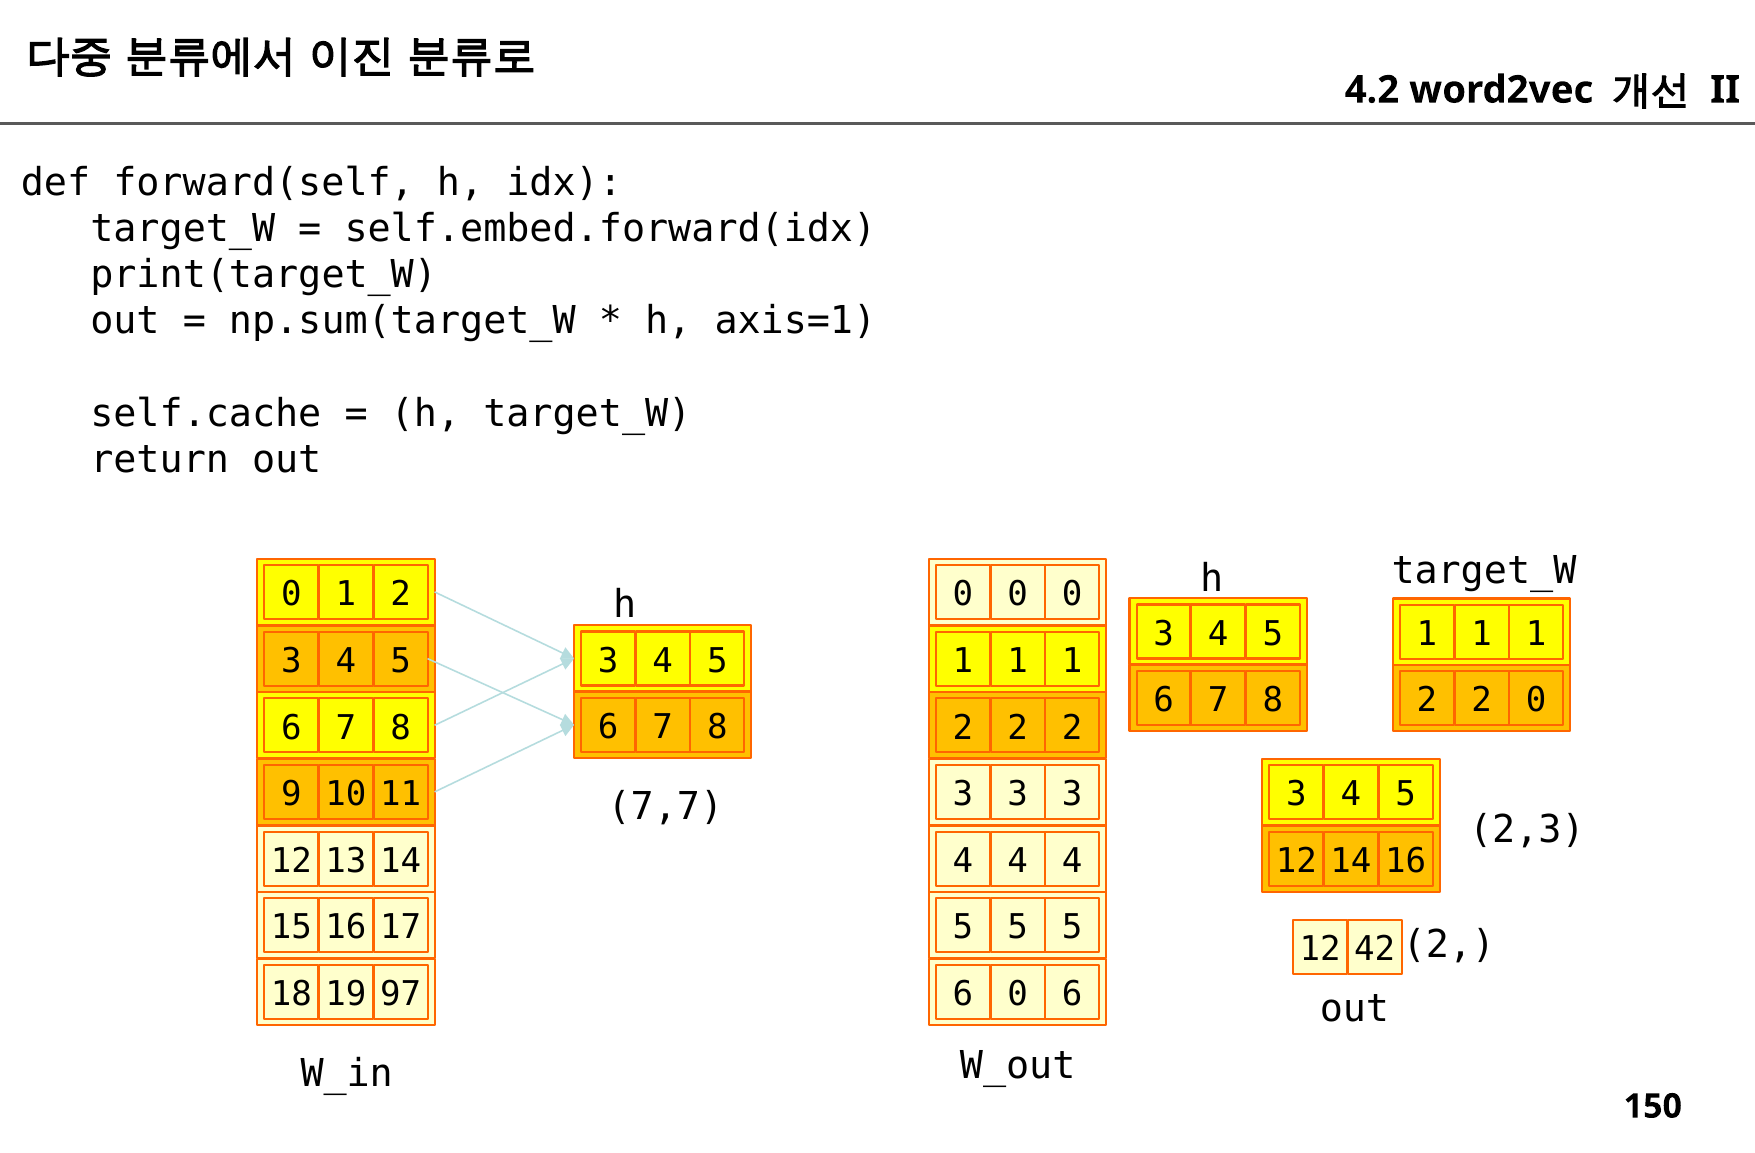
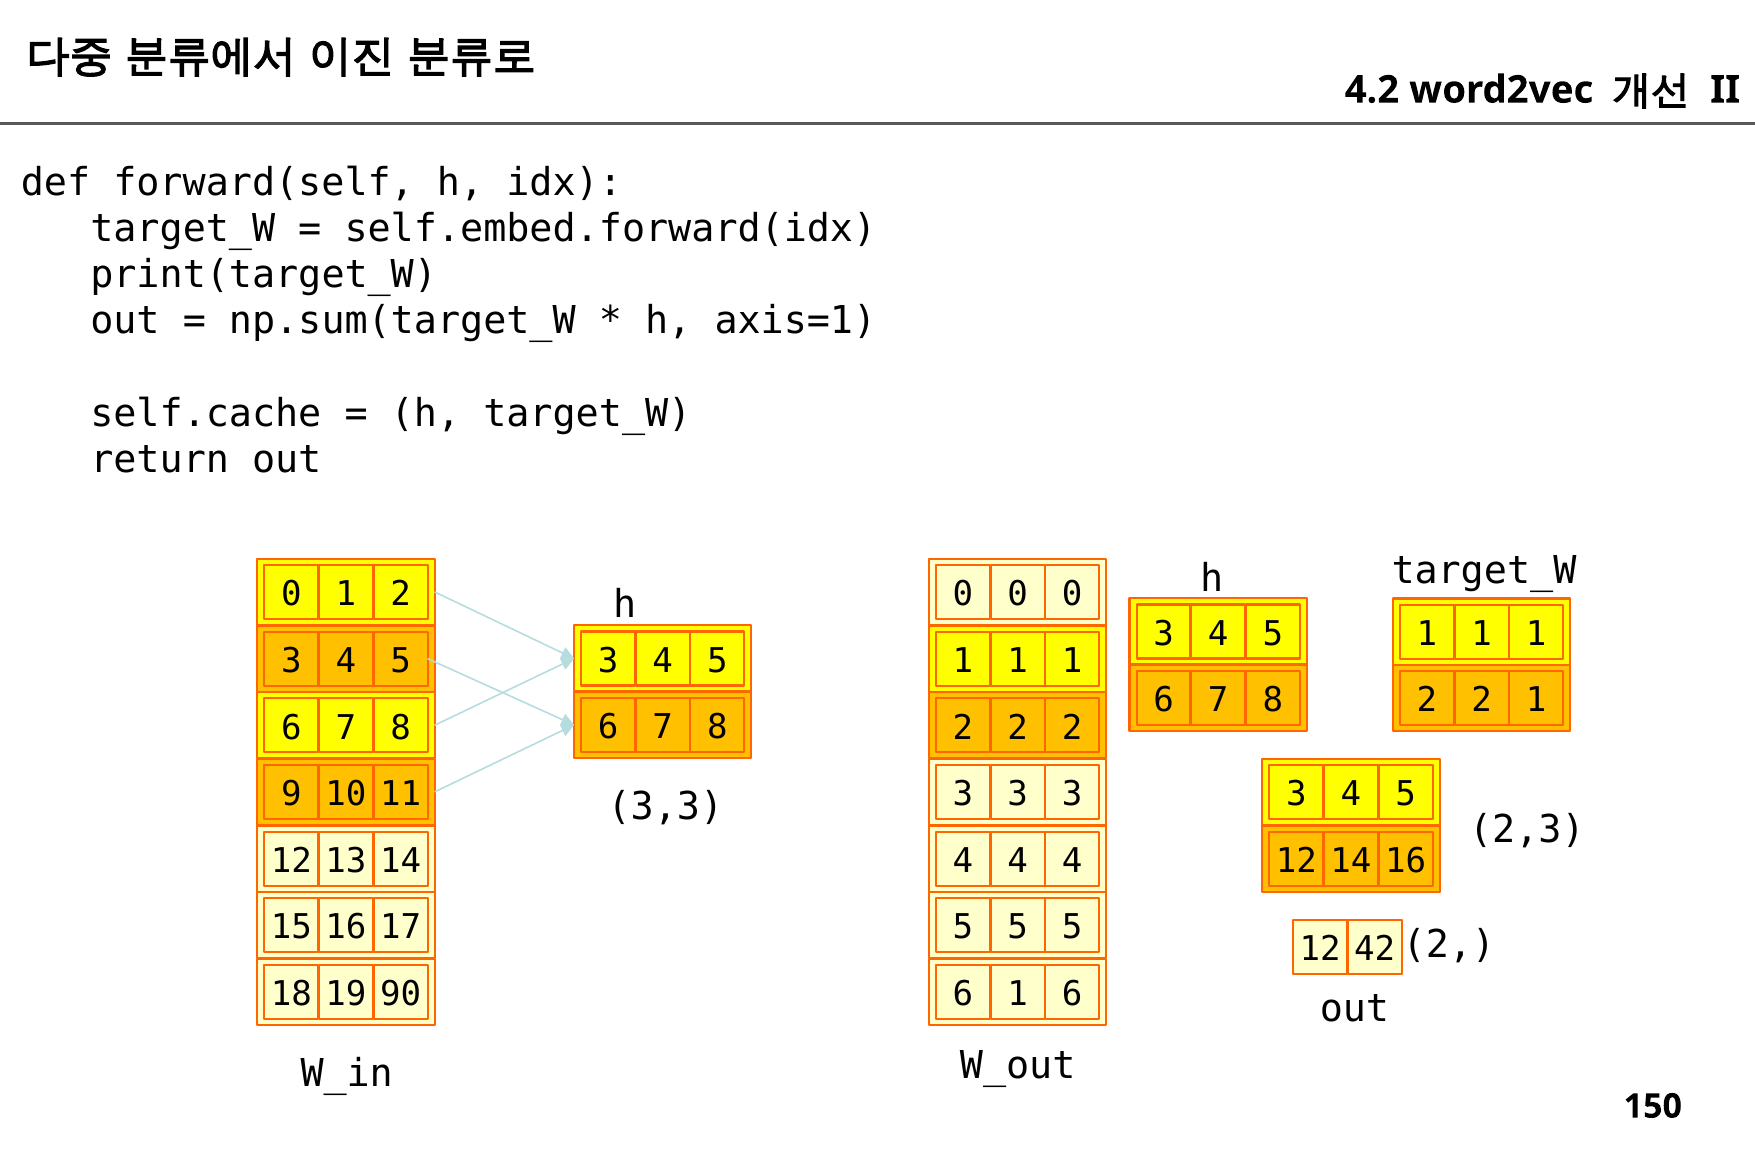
2 0: 0 -> 1
7,7: 7,7 -> 3,3
97: 97 -> 90
6 0: 0 -> 1
